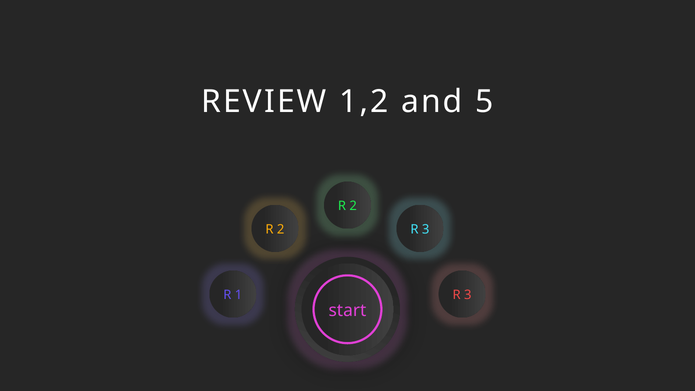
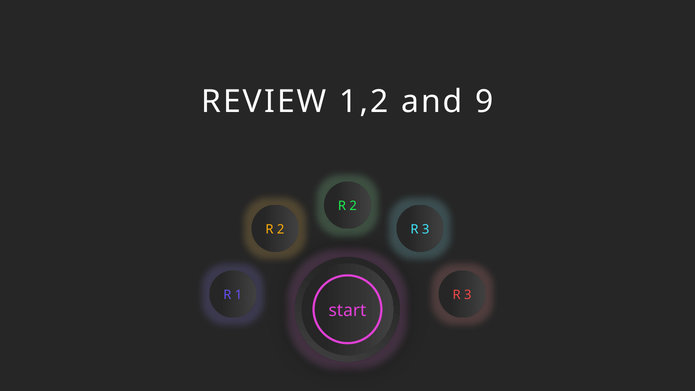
5: 5 -> 9
